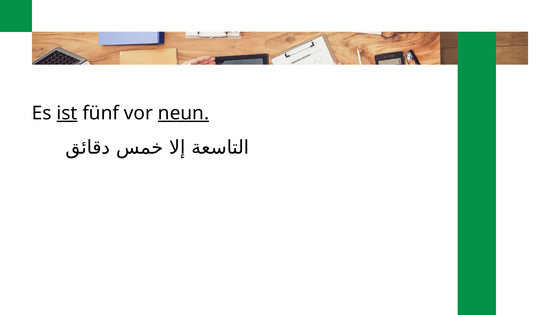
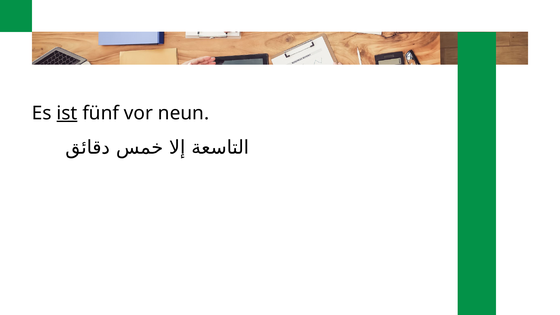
neun underline: present -> none
